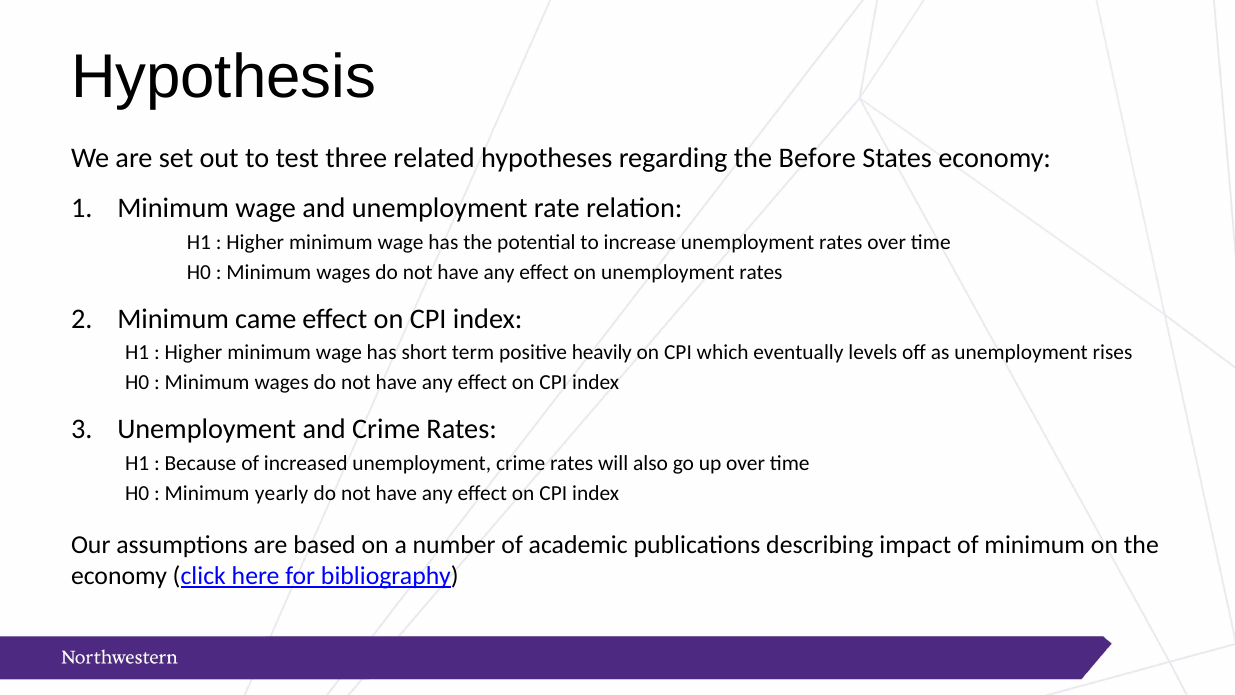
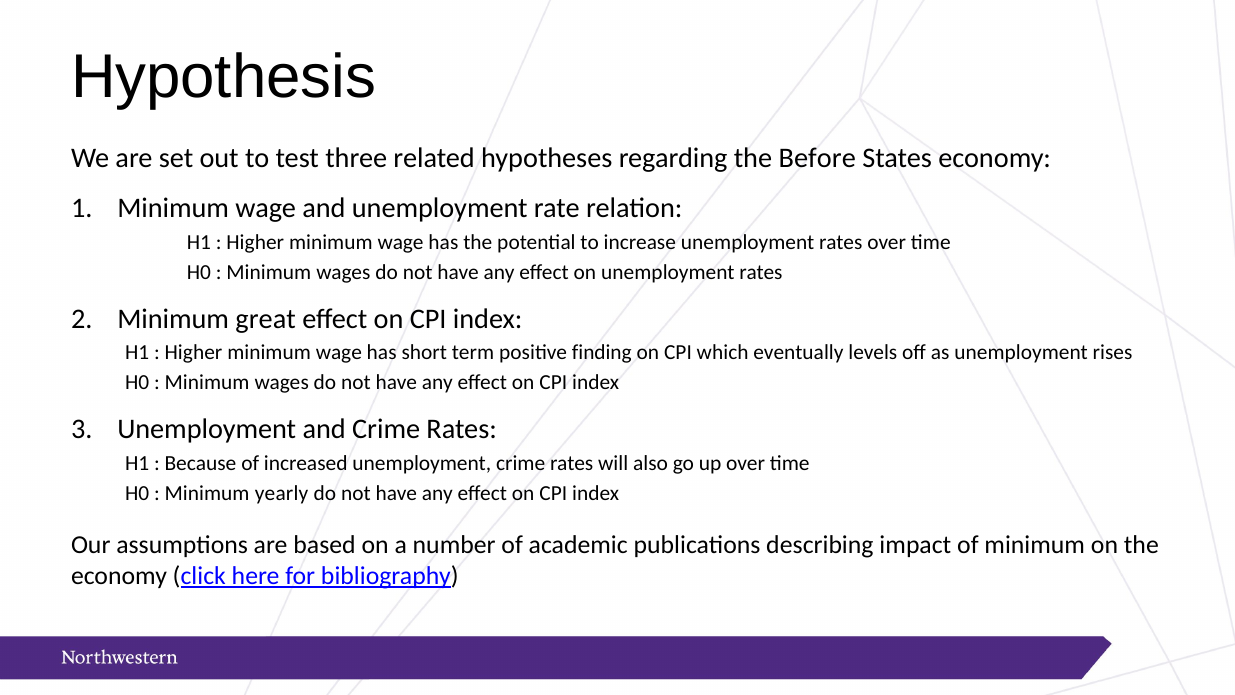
came: came -> great
heavily: heavily -> finding
